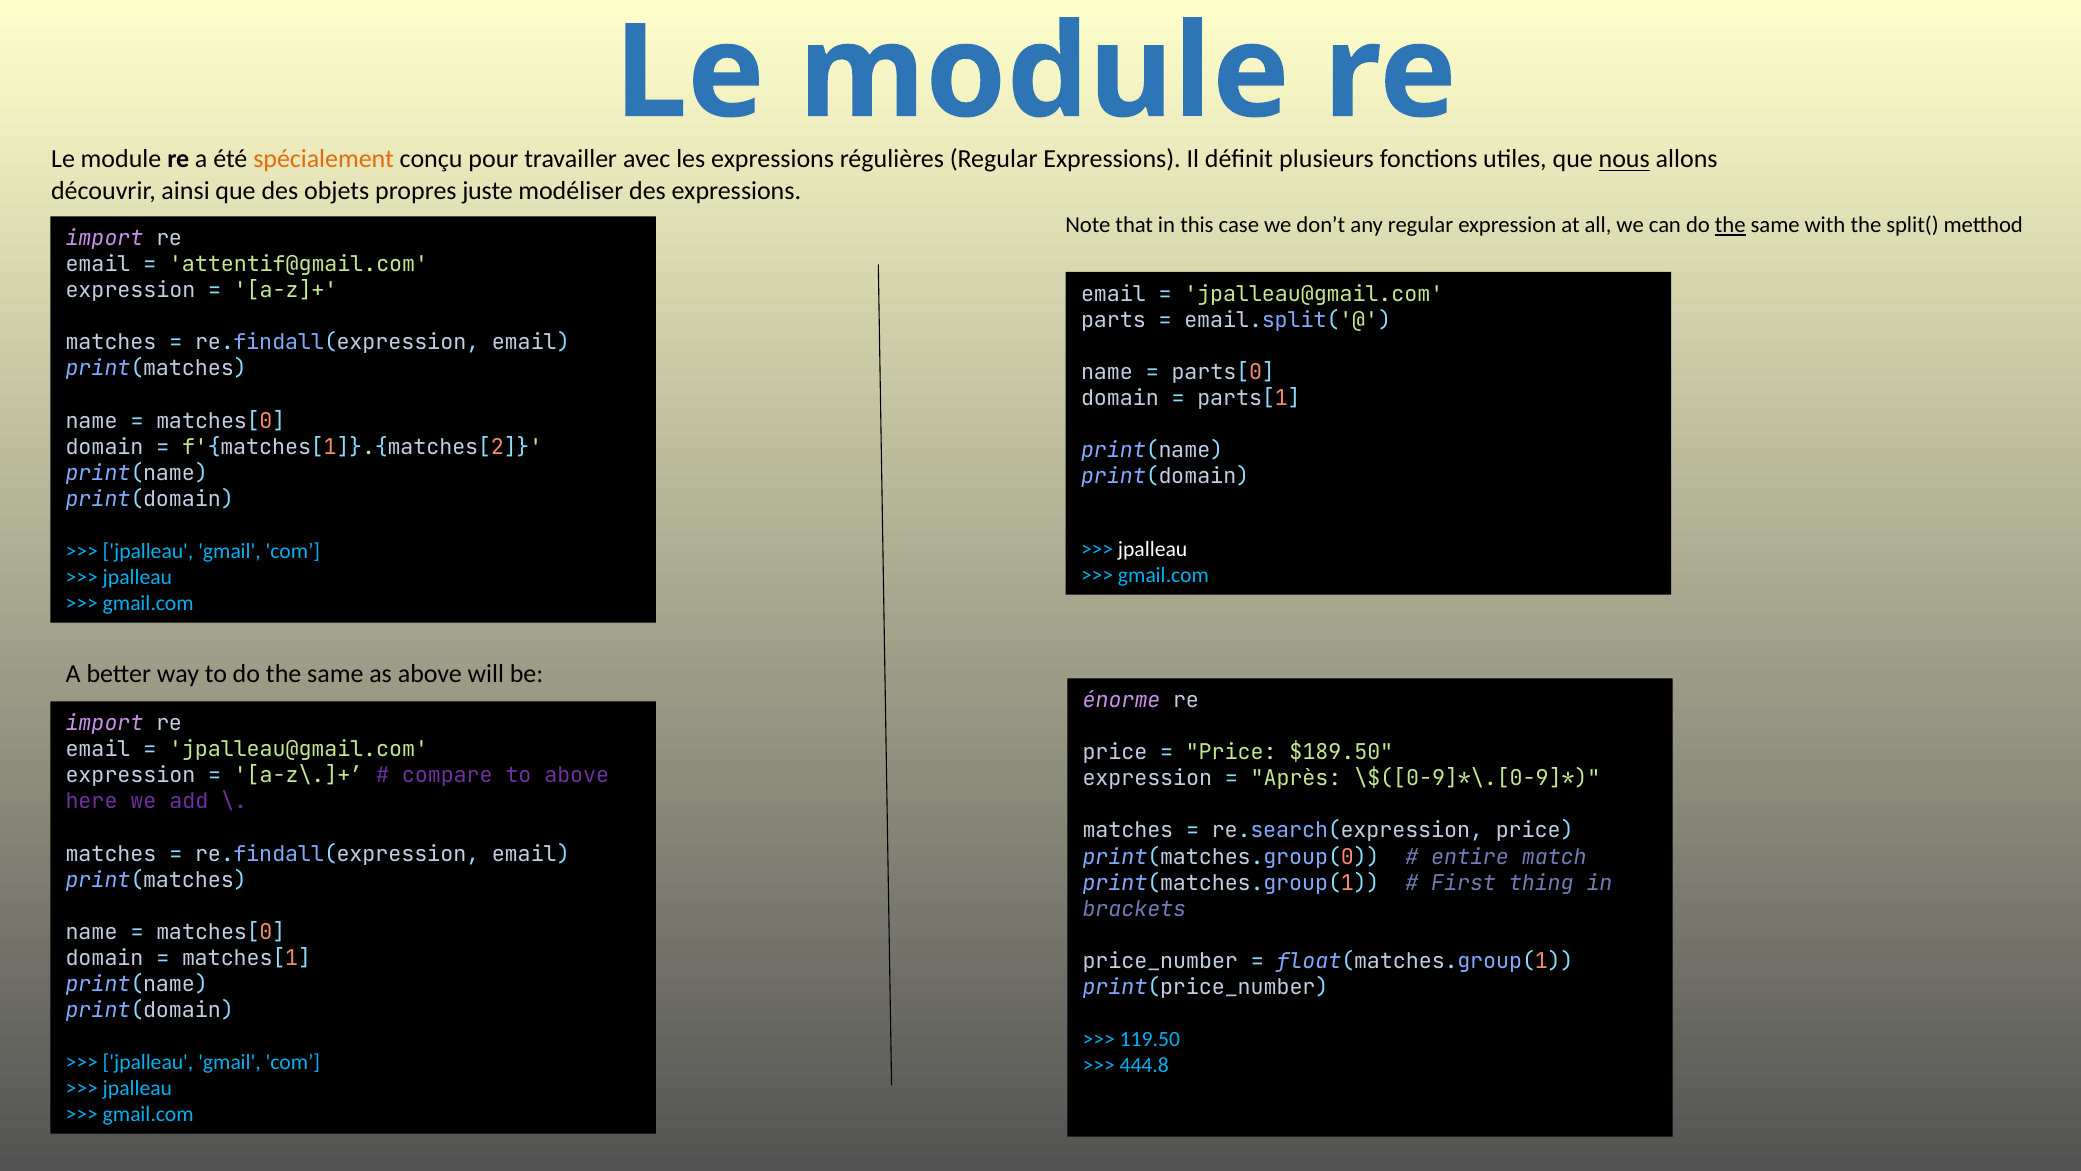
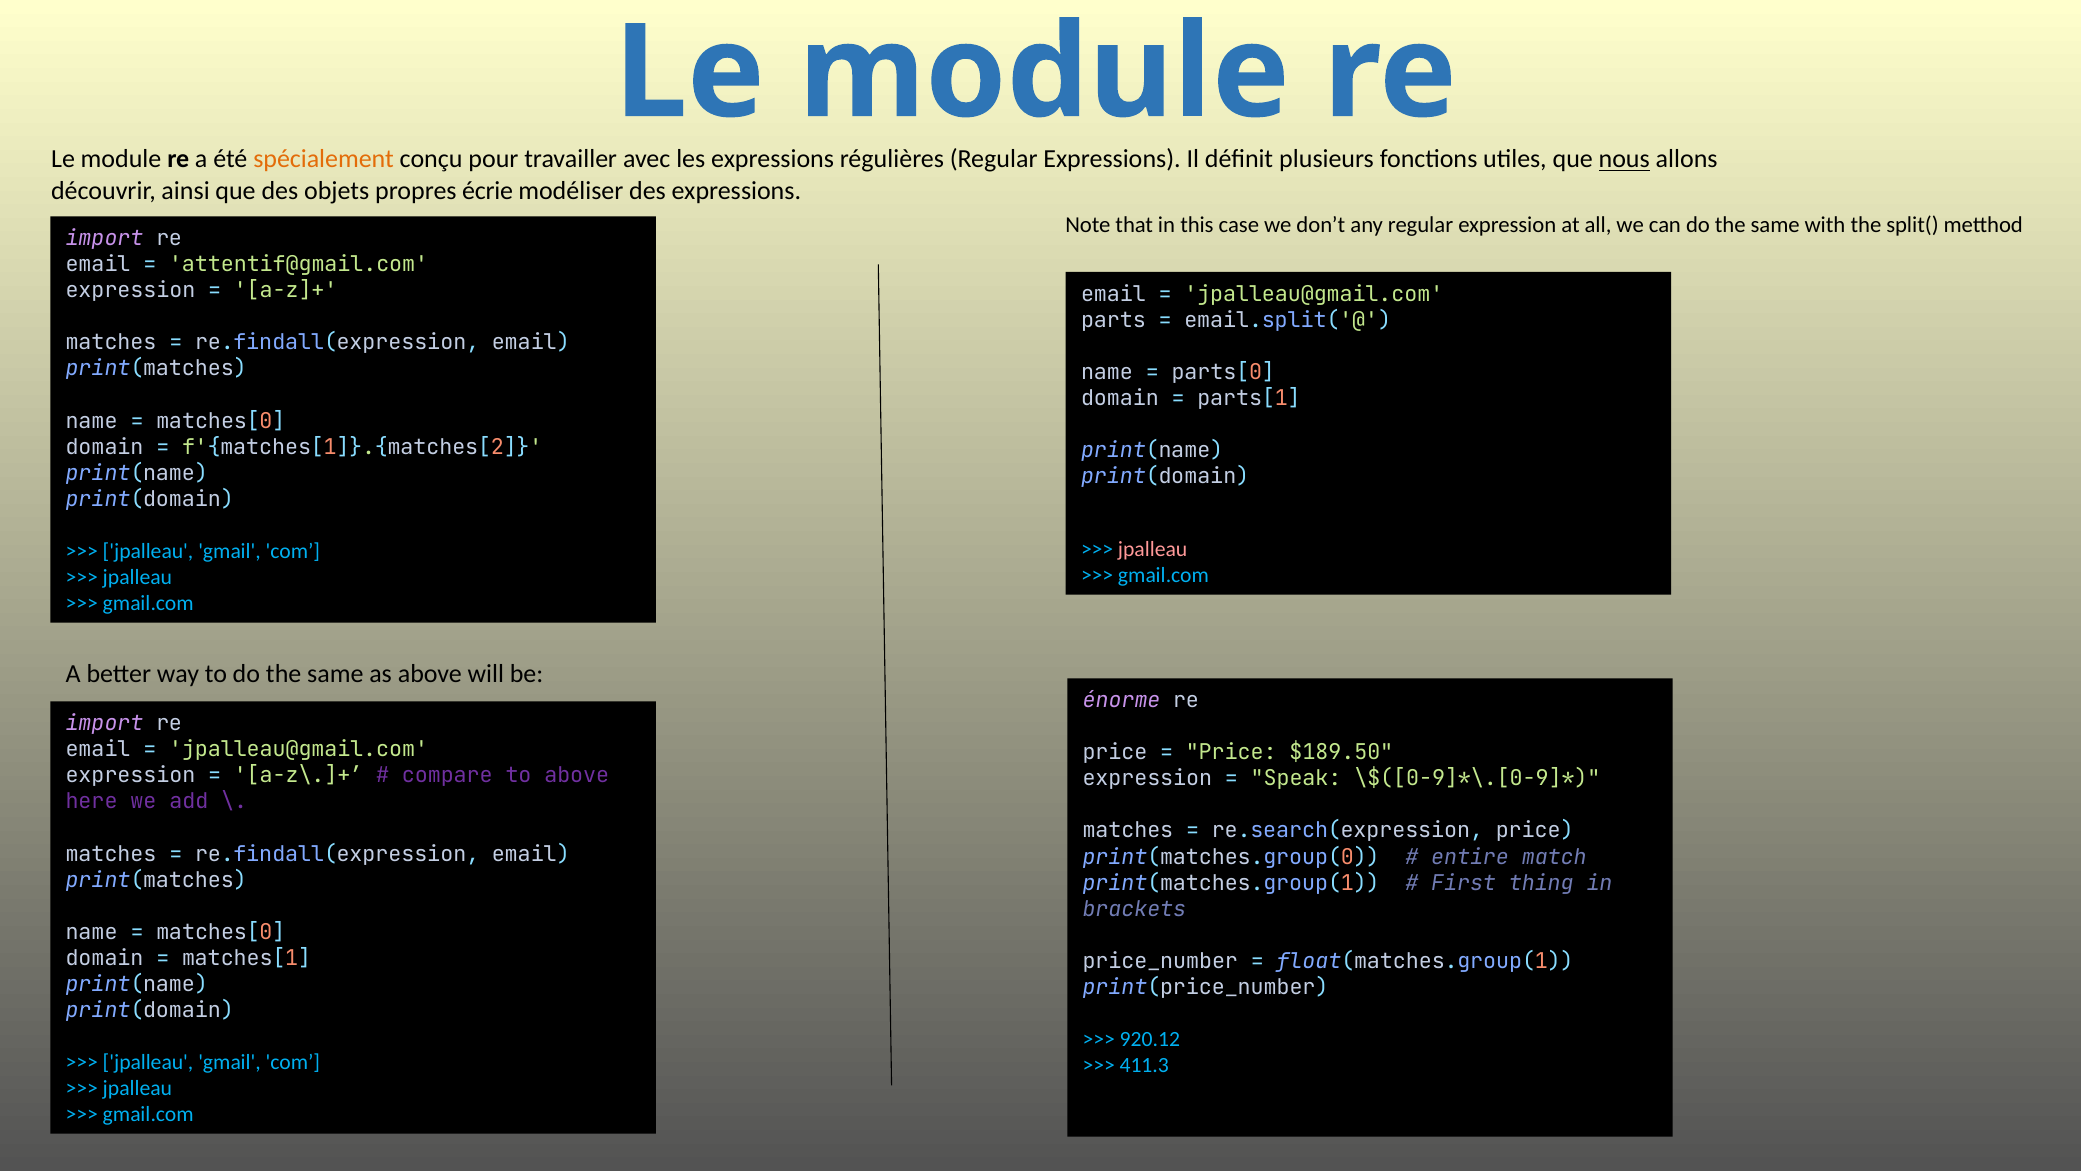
juste: juste -> écrie
the at (1730, 225) underline: present -> none
jpalleau at (1153, 549) colour: white -> pink
Après: Après -> Speak
119.50: 119.50 -> 920.12
444.8: 444.8 -> 411.3
